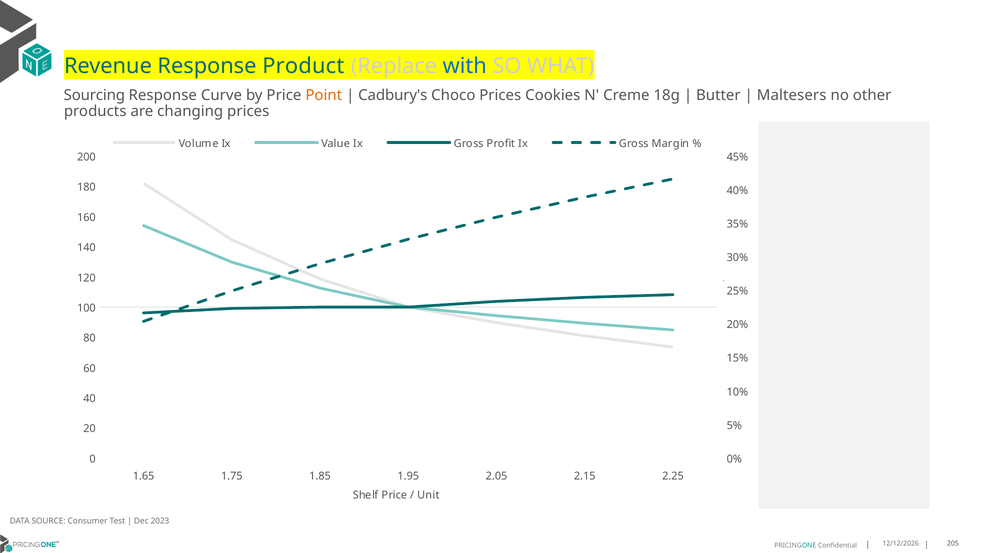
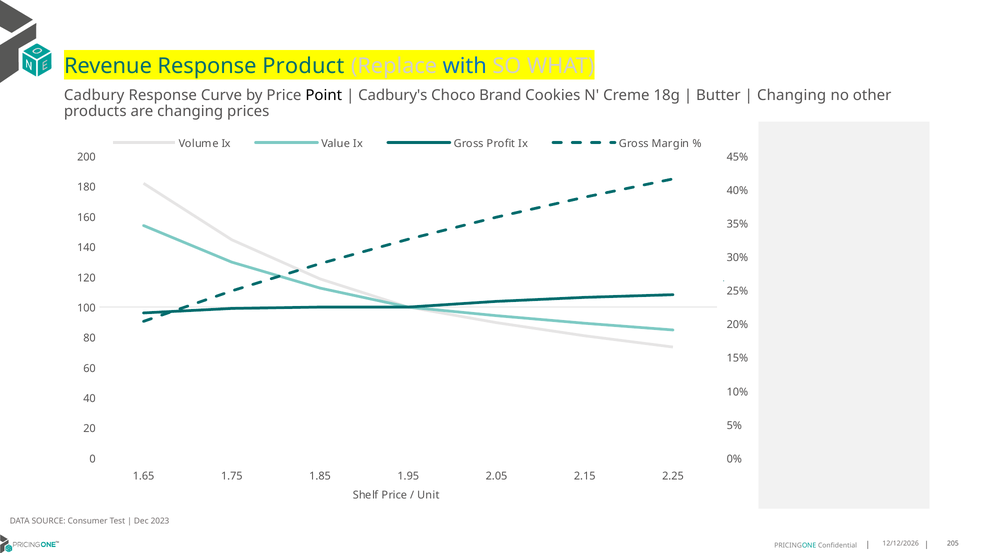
Sourcing: Sourcing -> Cadbury
Point colour: orange -> black
Choco Prices: Prices -> Brand
Maltesers at (792, 95): Maltesers -> Changing
